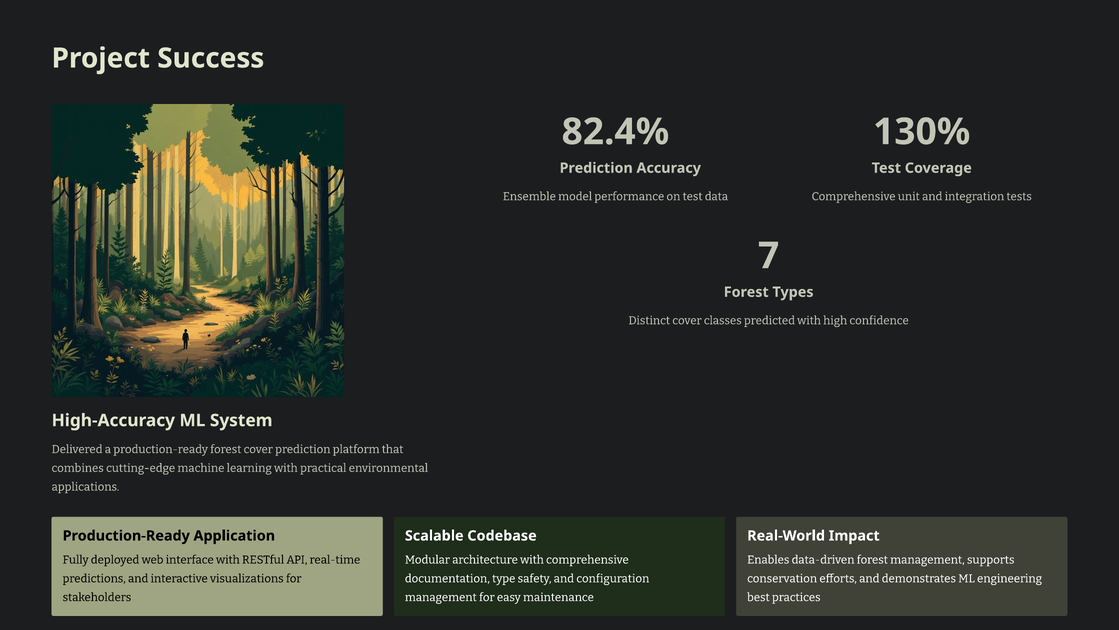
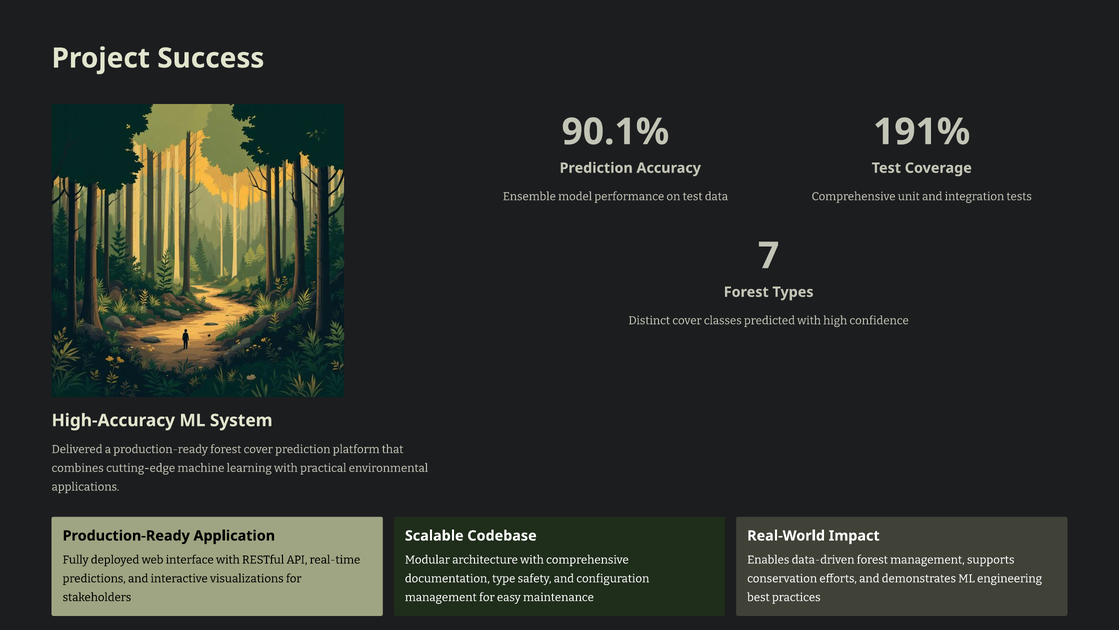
82.4%: 82.4% -> 90.1%
130%: 130% -> 191%
